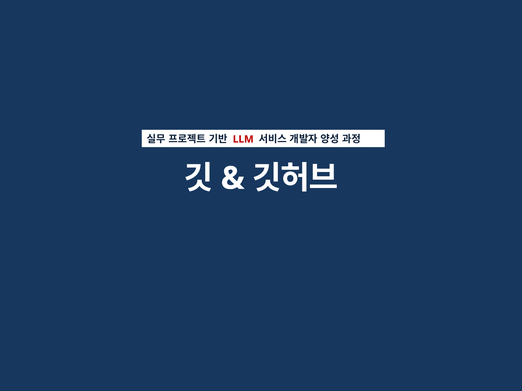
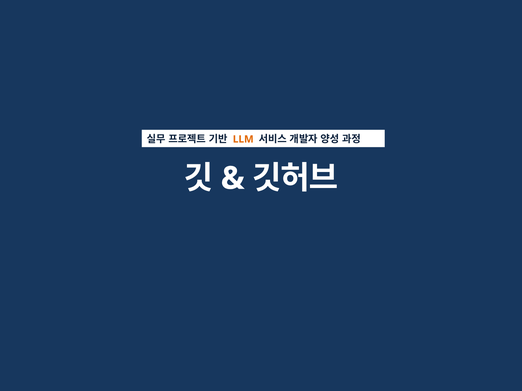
LLM colour: red -> orange
